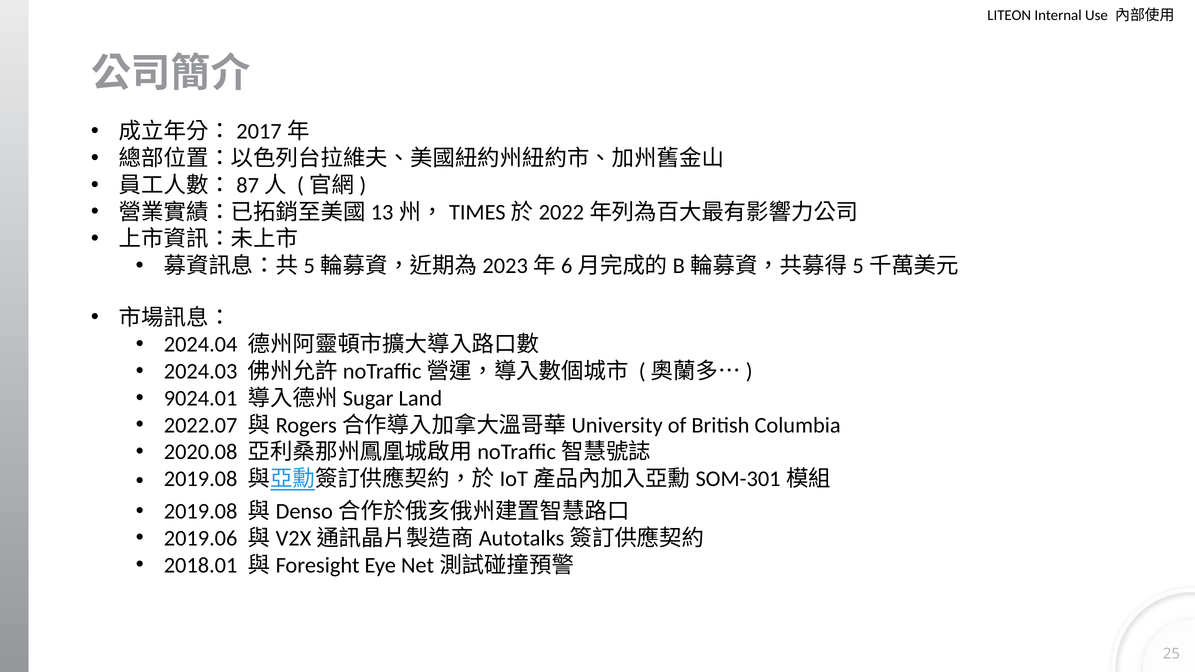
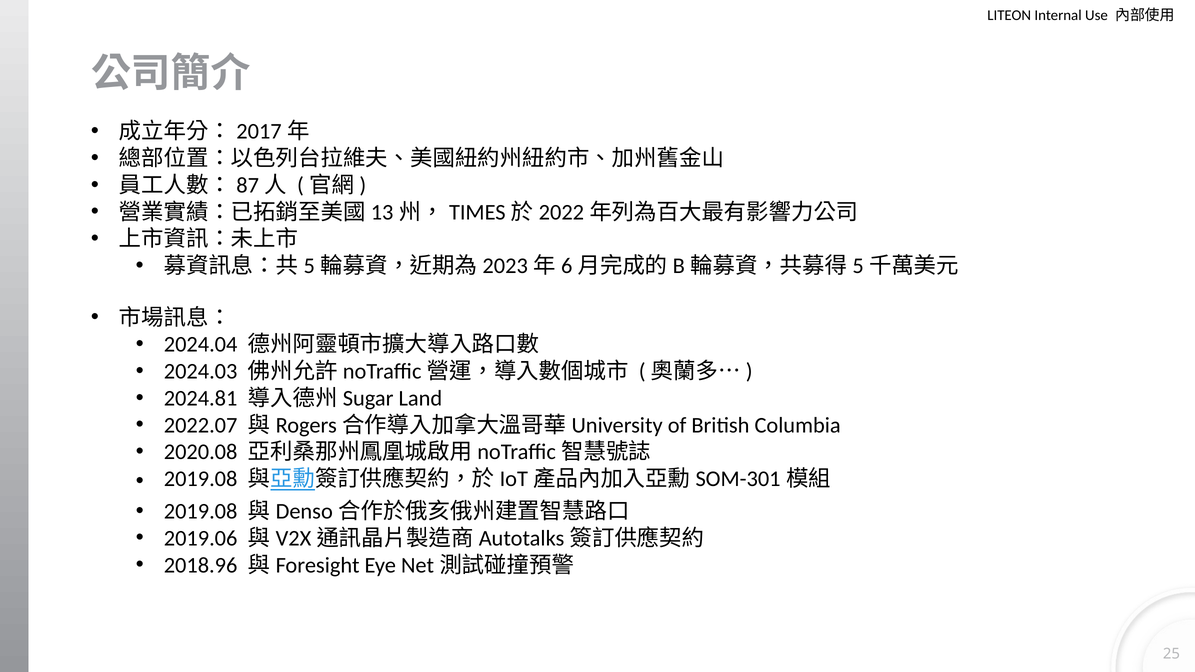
9024.01: 9024.01 -> 2024.81
2018.01: 2018.01 -> 2018.96
